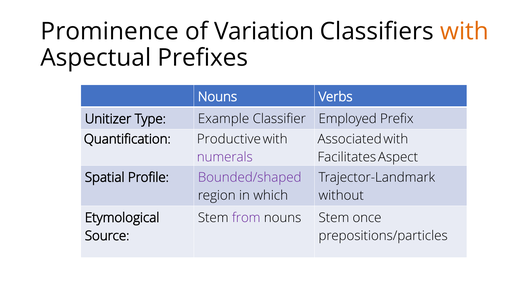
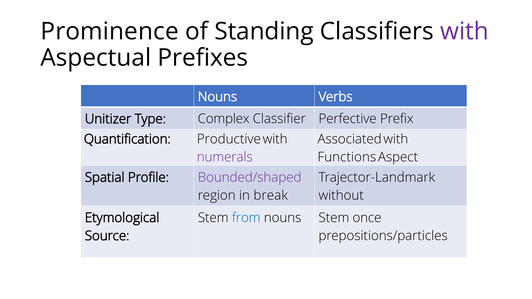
Variation: Variation -> Standing
with at (465, 32) colour: orange -> purple
Example: Example -> Complex
Employed: Employed -> Perfective
Facilitates: Facilitates -> Functions
which: which -> break
from colour: purple -> blue
